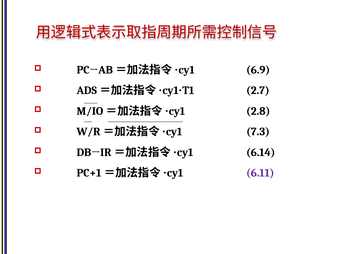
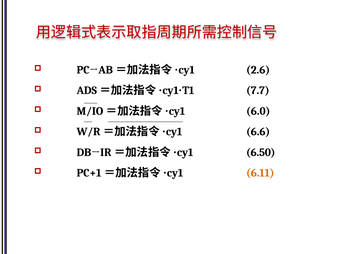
6.9: 6.9 -> 2.6
2.7: 2.7 -> 7.7
2.8: 2.8 -> 6.0
7.3: 7.3 -> 6.6
6.14: 6.14 -> 6.50
6.11 colour: purple -> orange
